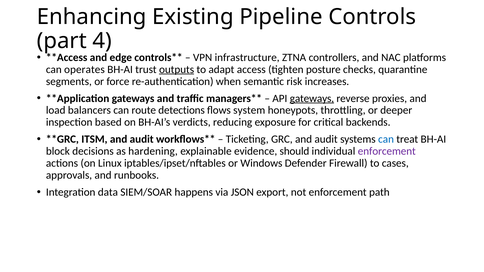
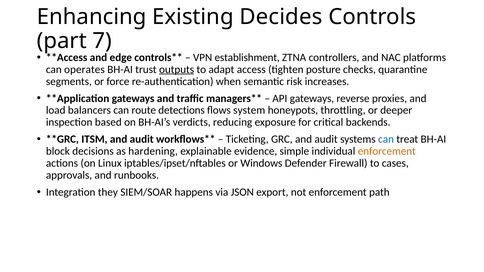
Pipeline: Pipeline -> Decides
4: 4 -> 7
infrastructure: infrastructure -> establishment
gateways at (312, 98) underline: present -> none
should: should -> simple
enforcement at (387, 151) colour: purple -> orange
data: data -> they
